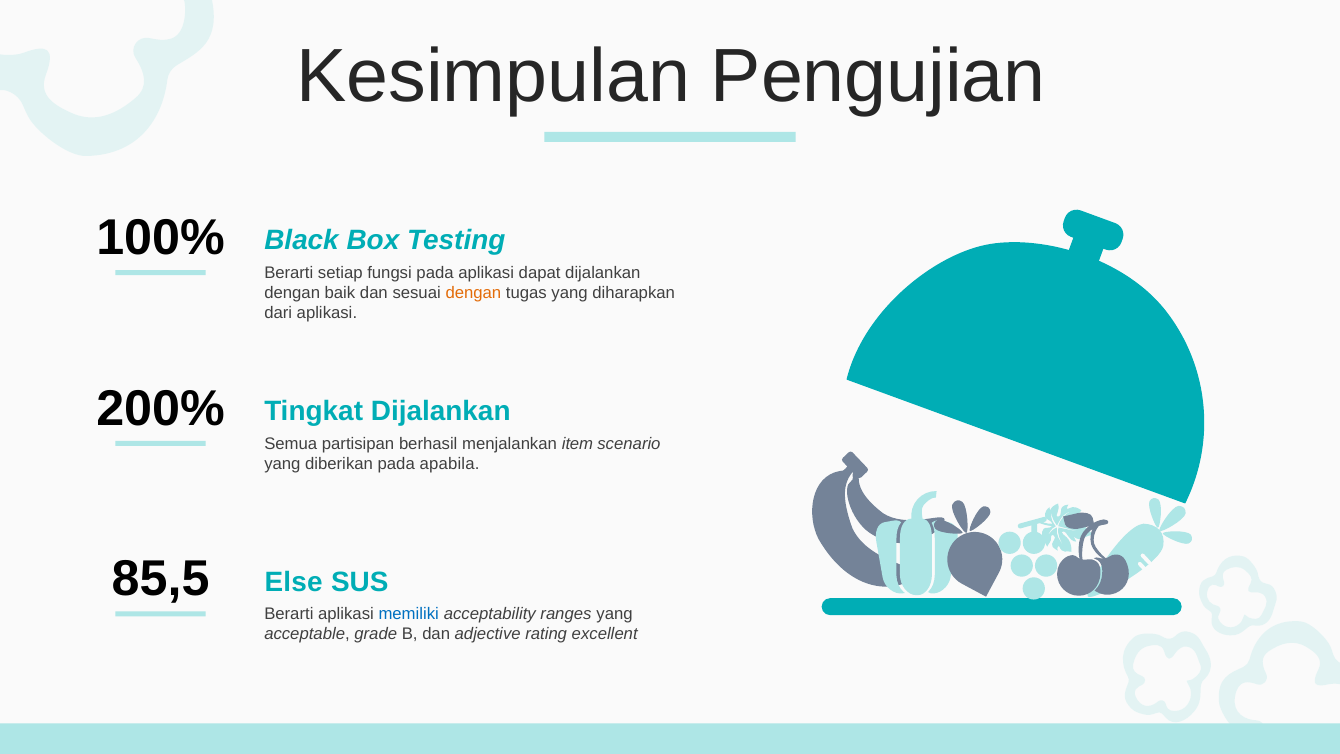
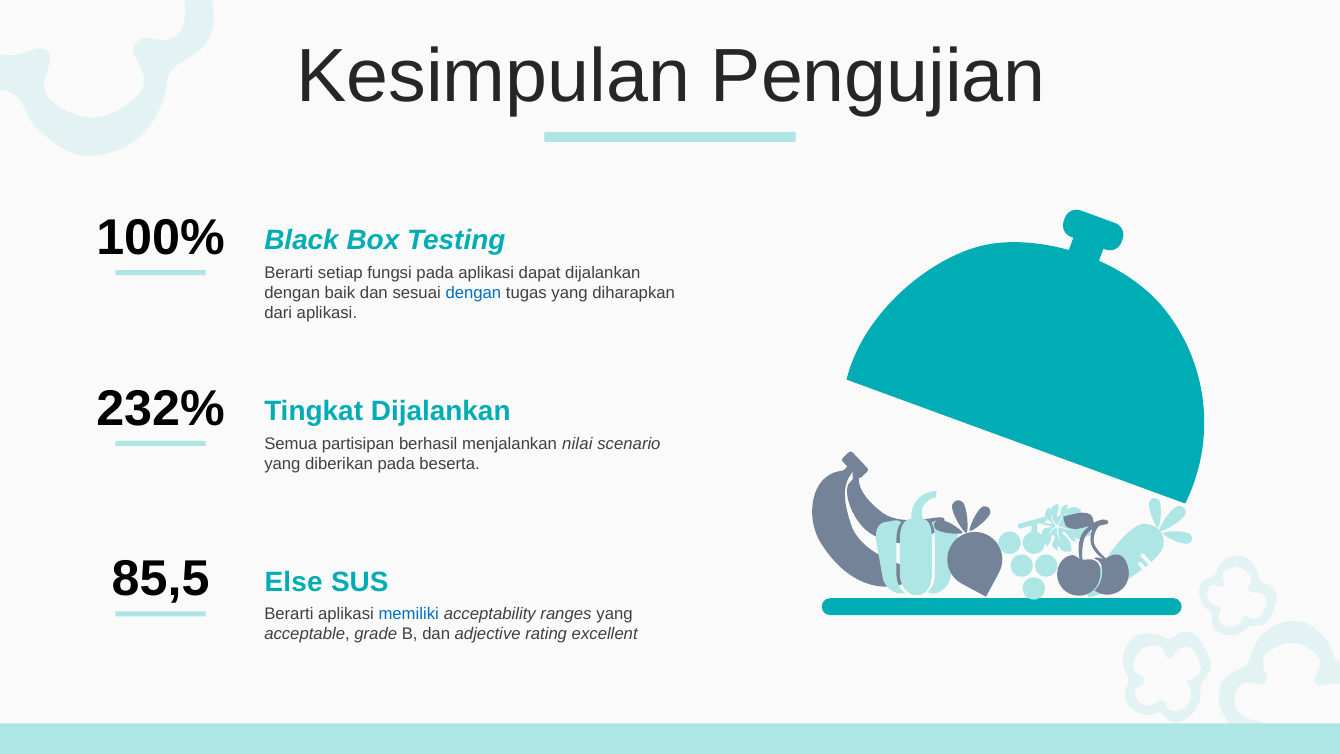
dengan at (473, 293) colour: orange -> blue
200%: 200% -> 232%
item: item -> nilai
apabila: apabila -> beserta
